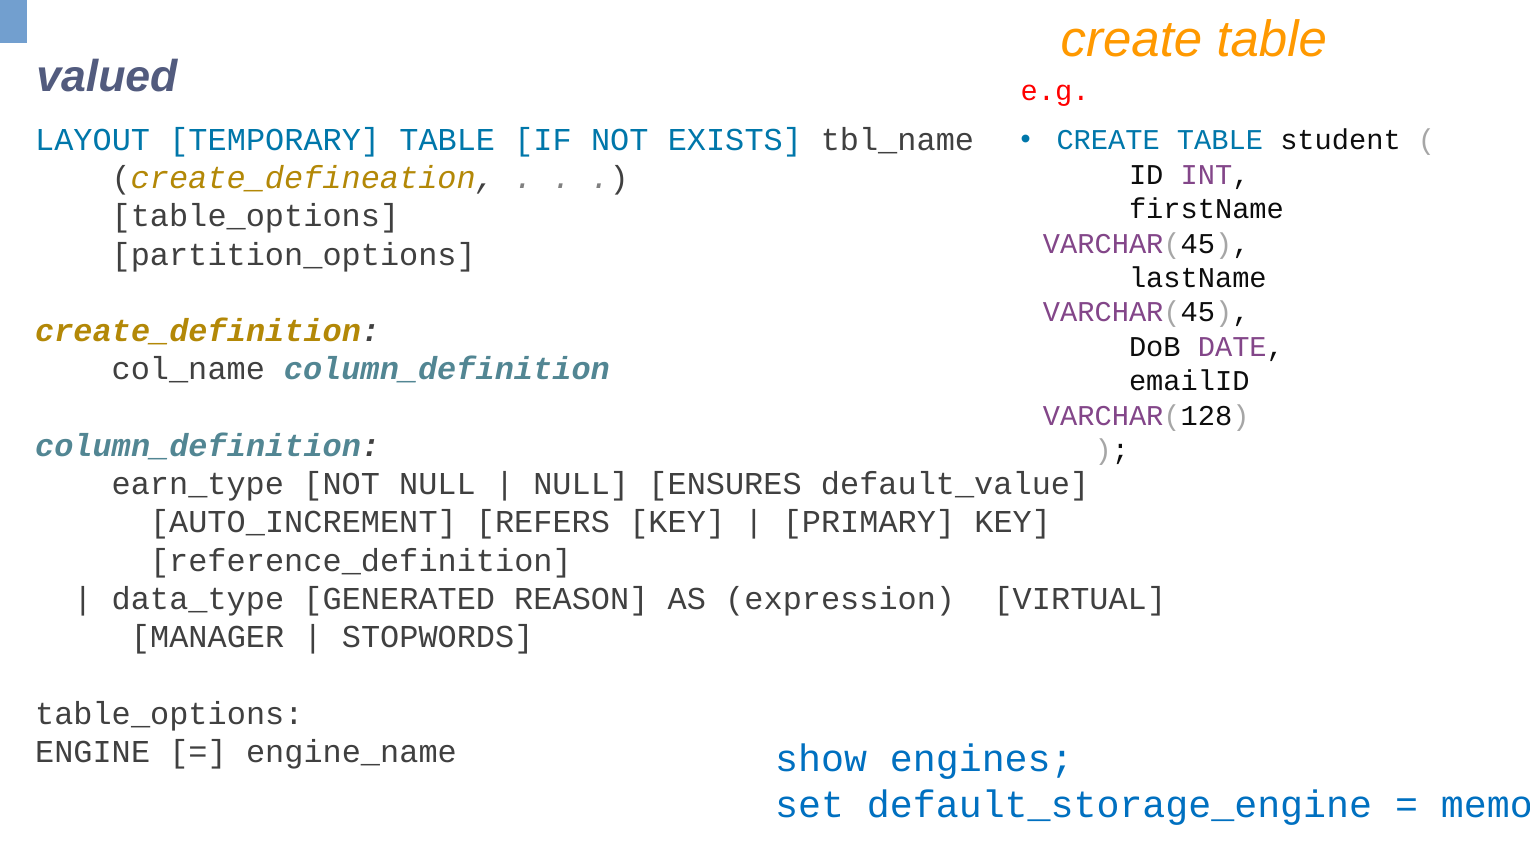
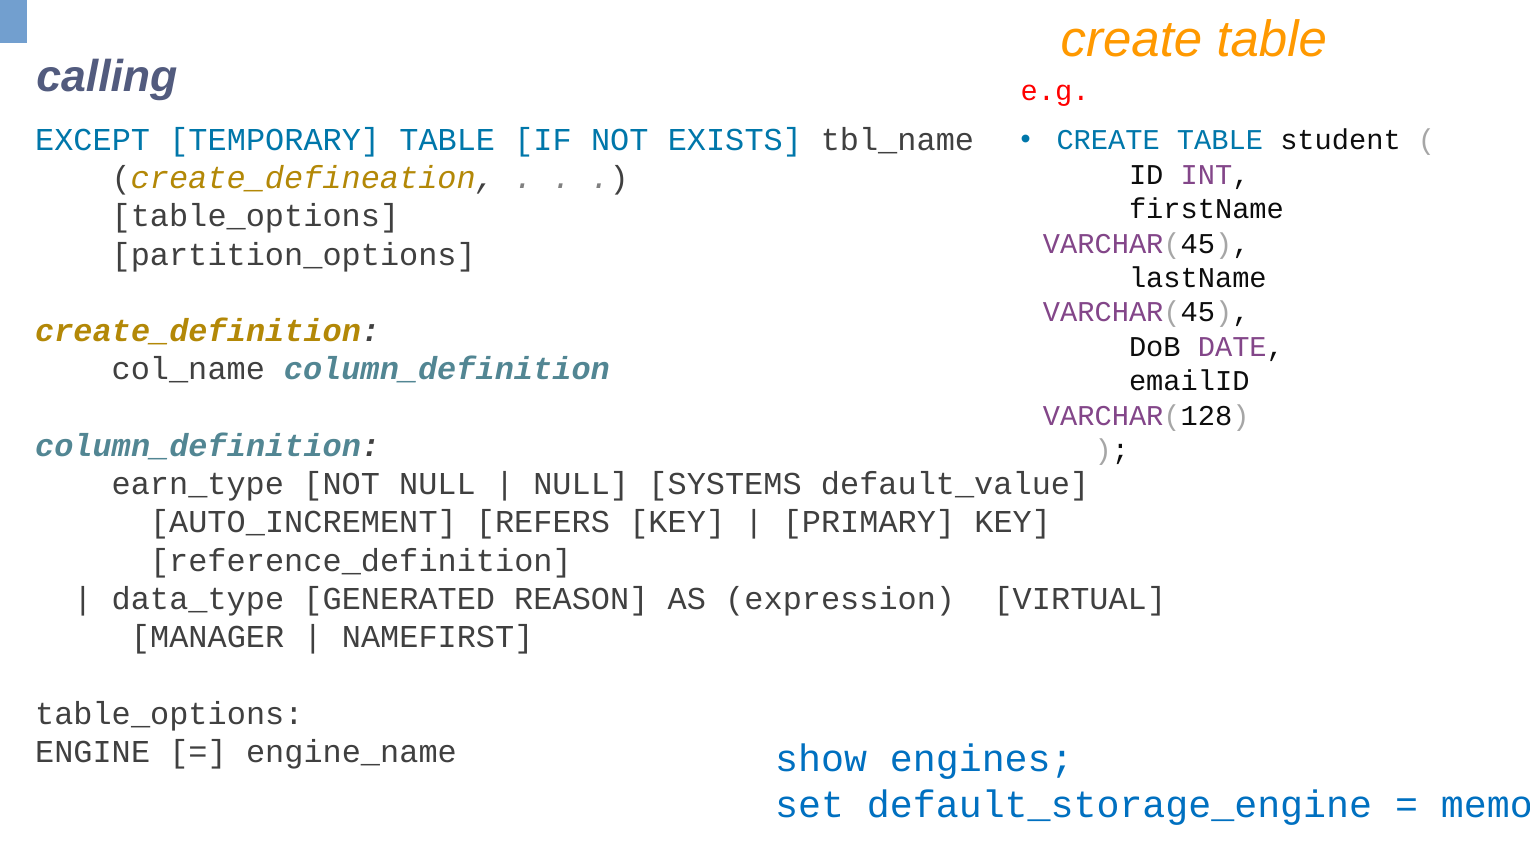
valued: valued -> calling
LAYOUT: LAYOUT -> EXCEPT
ENSURES: ENSURES -> SYSTEMS
STOPWORDS: STOPWORDS -> NAMEFIRST
